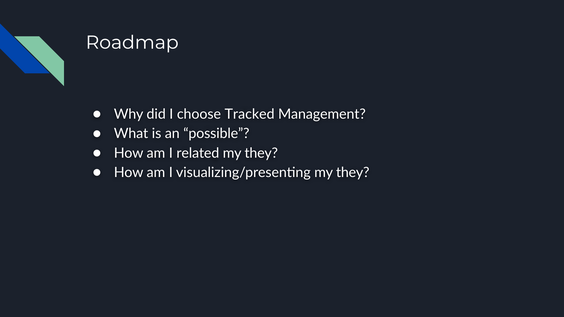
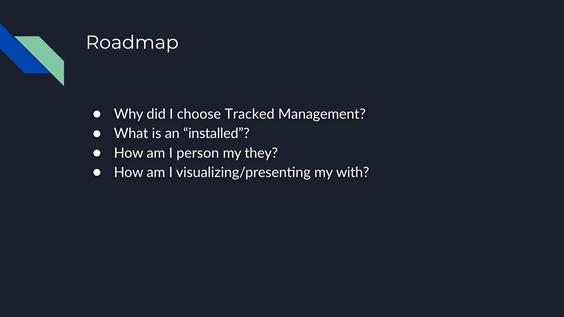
possible: possible -> installed
related: related -> person
visualizing/presenting my they: they -> with
